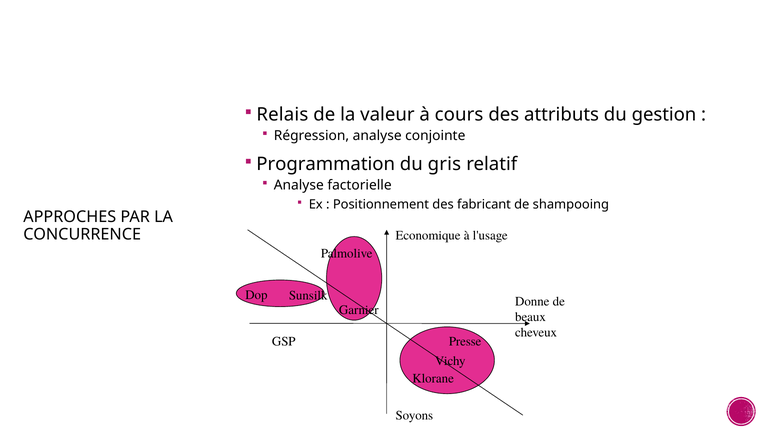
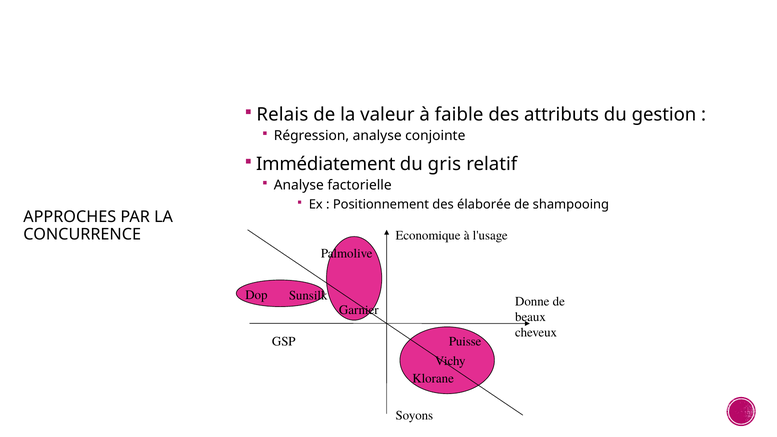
cours: cours -> faible
Programmation: Programmation -> Immédiatement
fabricant: fabricant -> élaborée
Presse: Presse -> Puisse
